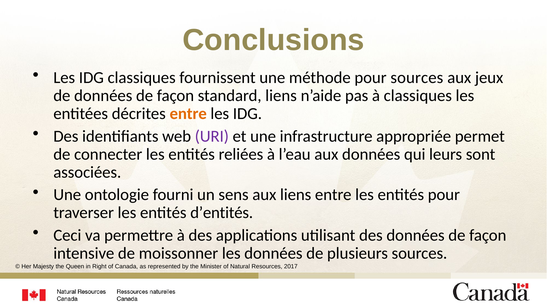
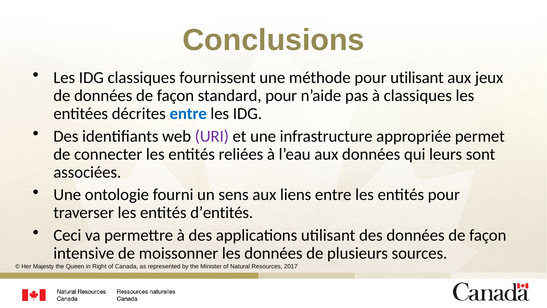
pour sources: sources -> utilisant
standard liens: liens -> pour
entre at (188, 114) colour: orange -> blue
